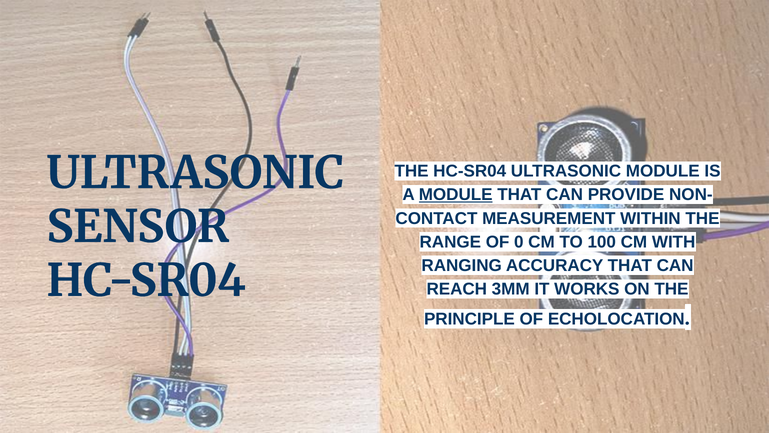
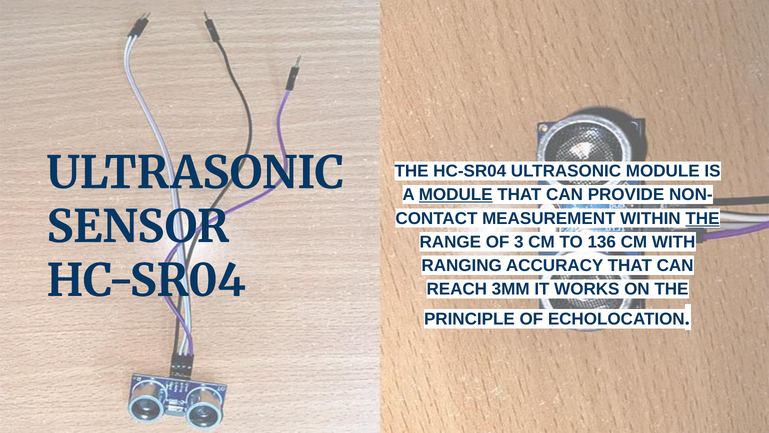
THE at (702, 218) underline: none -> present
0: 0 -> 3
100: 100 -> 136
